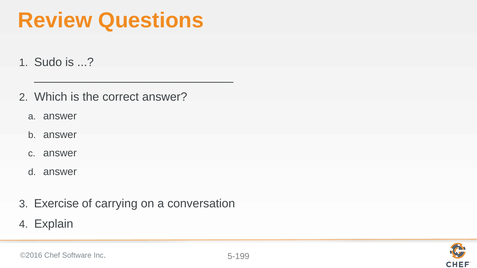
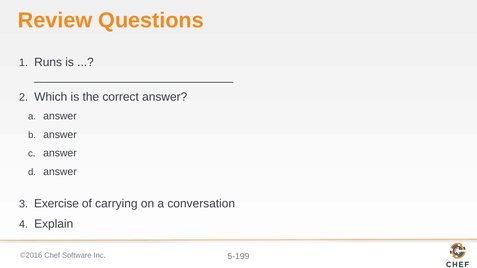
Sudo: Sudo -> Runs
